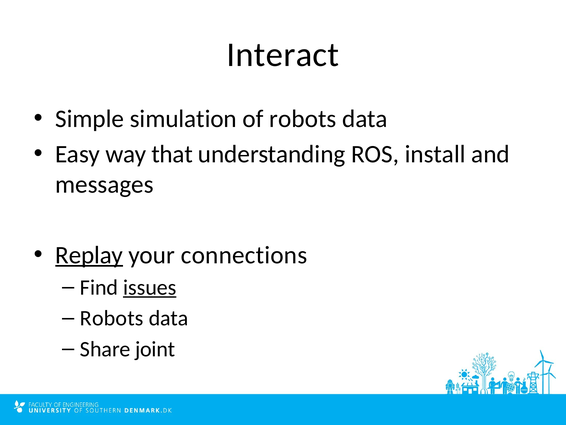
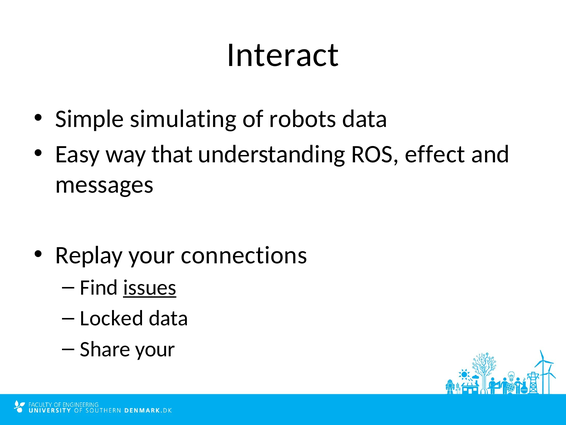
simulation: simulation -> simulating
install: install -> effect
Replay underline: present -> none
Robots at (112, 318): Robots -> Locked
Share joint: joint -> your
